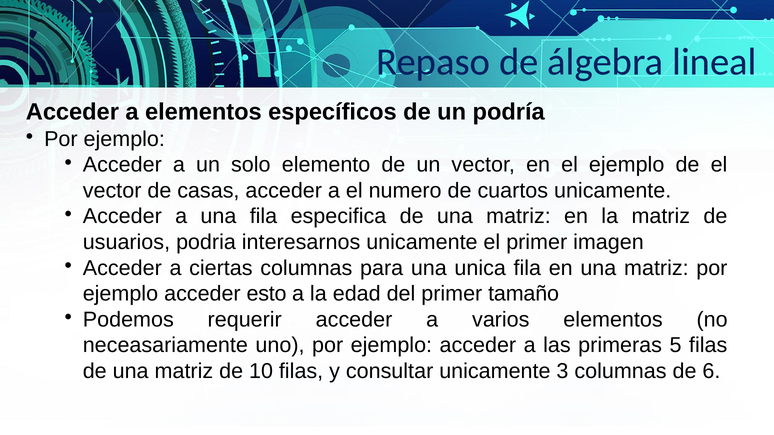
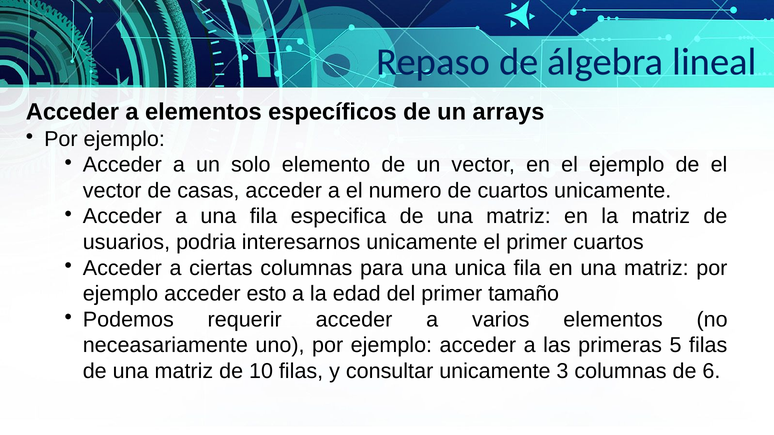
podría: podría -> arrays
primer imagen: imagen -> cuartos
